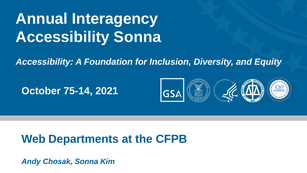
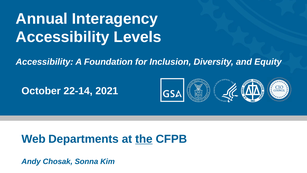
Accessibility Sonna: Sonna -> Levels
75-14: 75-14 -> 22-14
the underline: none -> present
